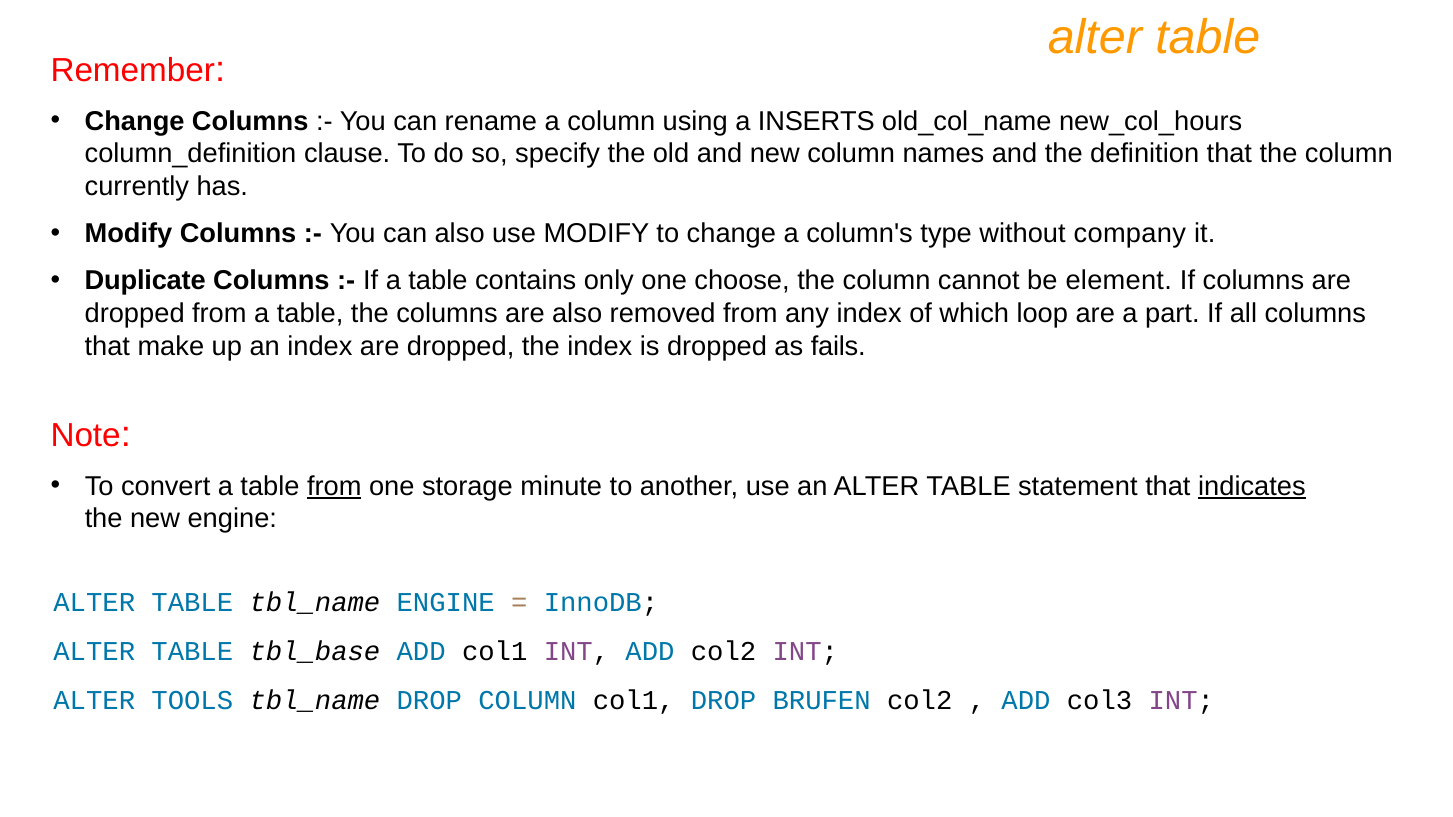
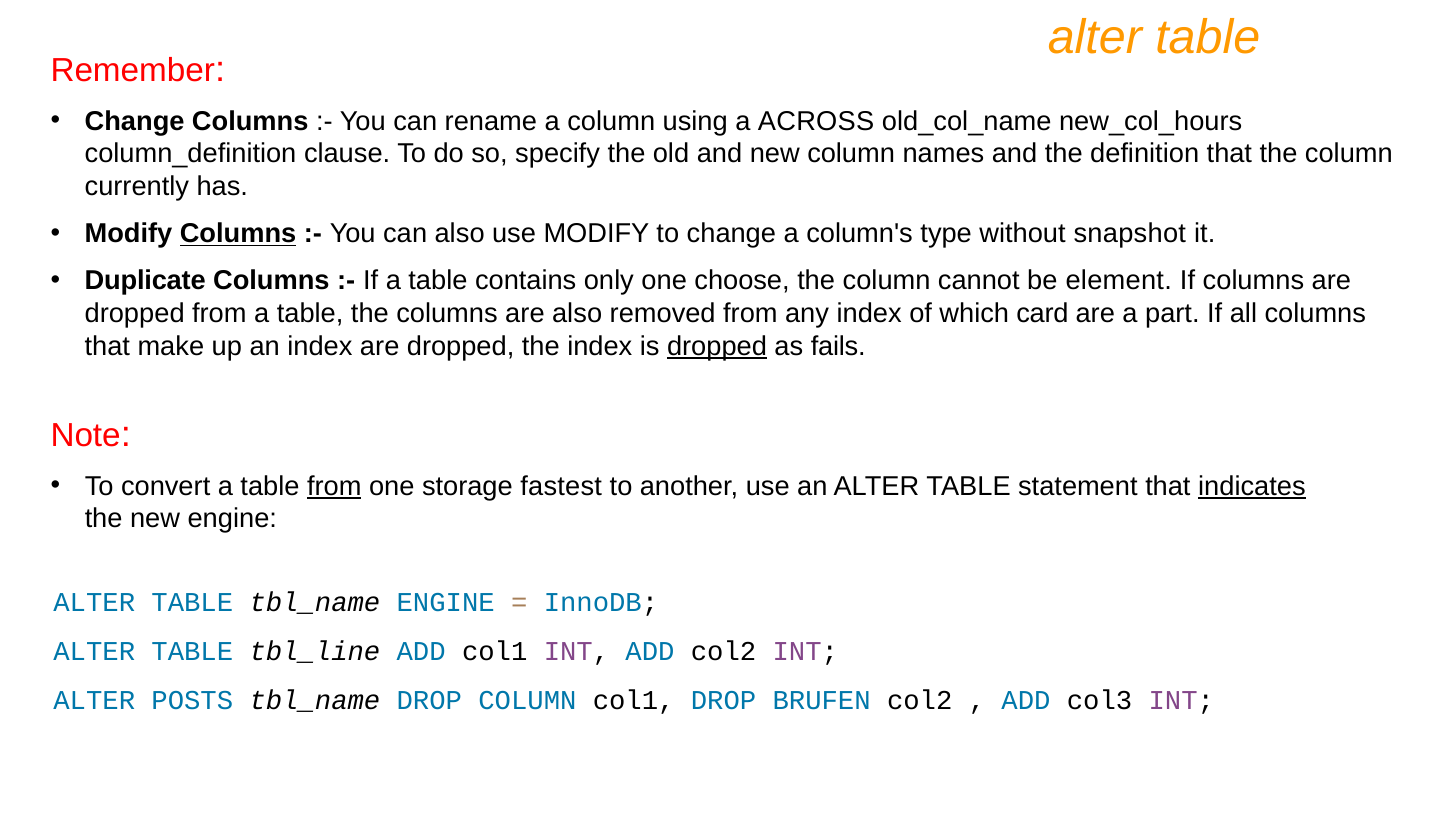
INSERTS: INSERTS -> ACROSS
Columns at (238, 234) underline: none -> present
company: company -> snapshot
loop: loop -> card
dropped at (717, 346) underline: none -> present
minute: minute -> fastest
tbl_base: tbl_base -> tbl_line
TOOLS: TOOLS -> POSTS
